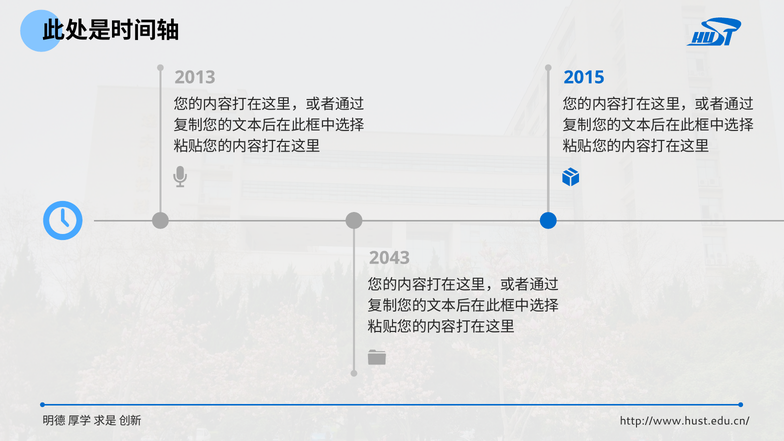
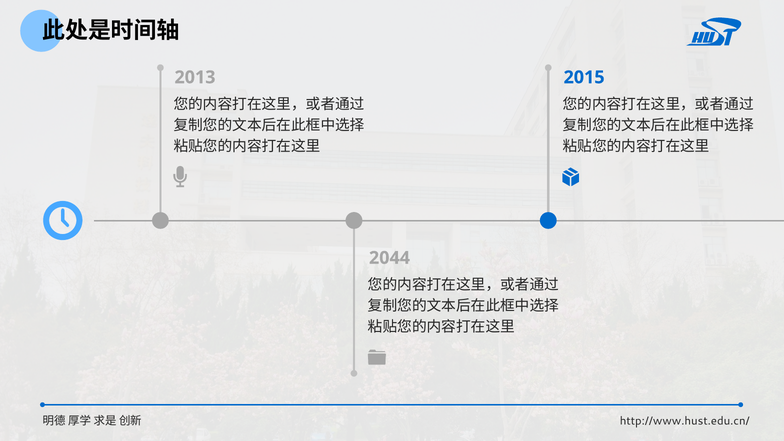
2043: 2043 -> 2044
